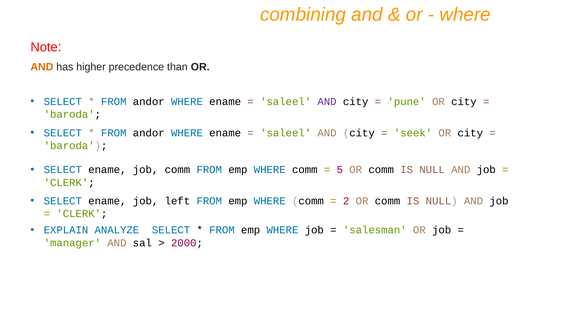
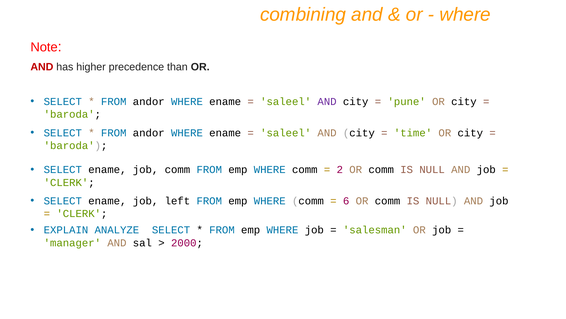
AND at (42, 67) colour: orange -> red
seek: seek -> time
5: 5 -> 2
2: 2 -> 6
